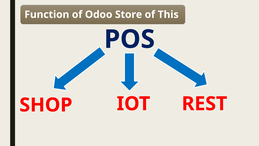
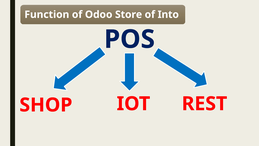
This: This -> Into
